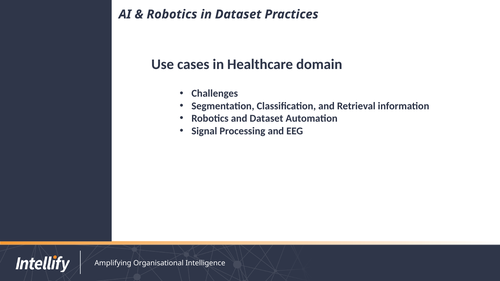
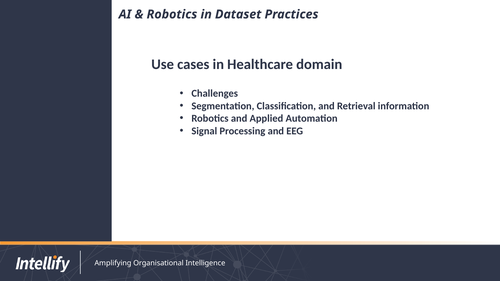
and Dataset: Dataset -> Applied
